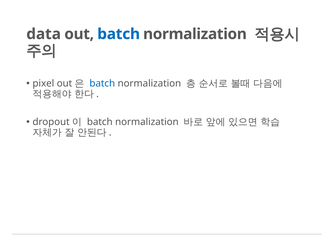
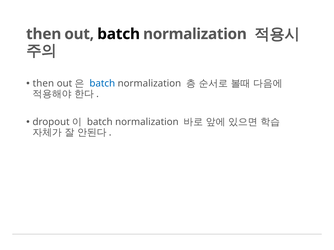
data at (44, 34): data -> then
batch at (119, 34) colour: blue -> black
pixel at (43, 84): pixel -> then
